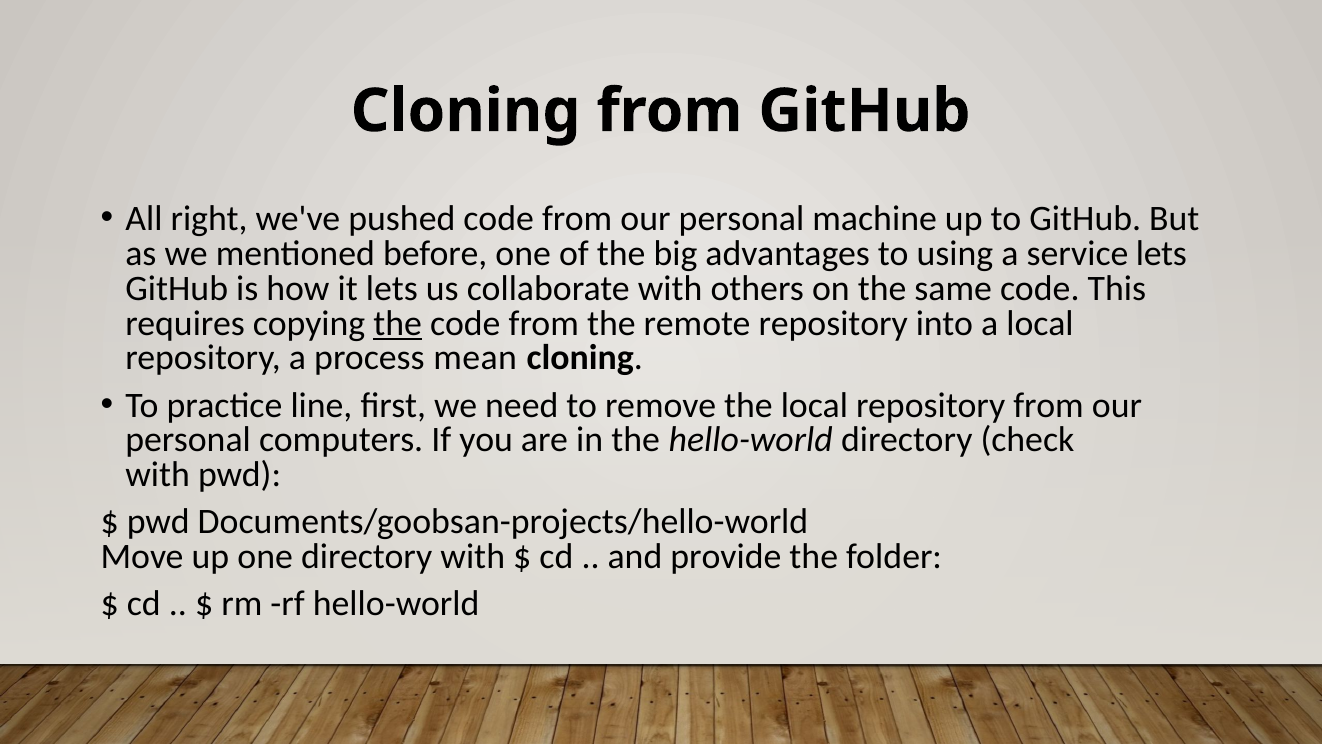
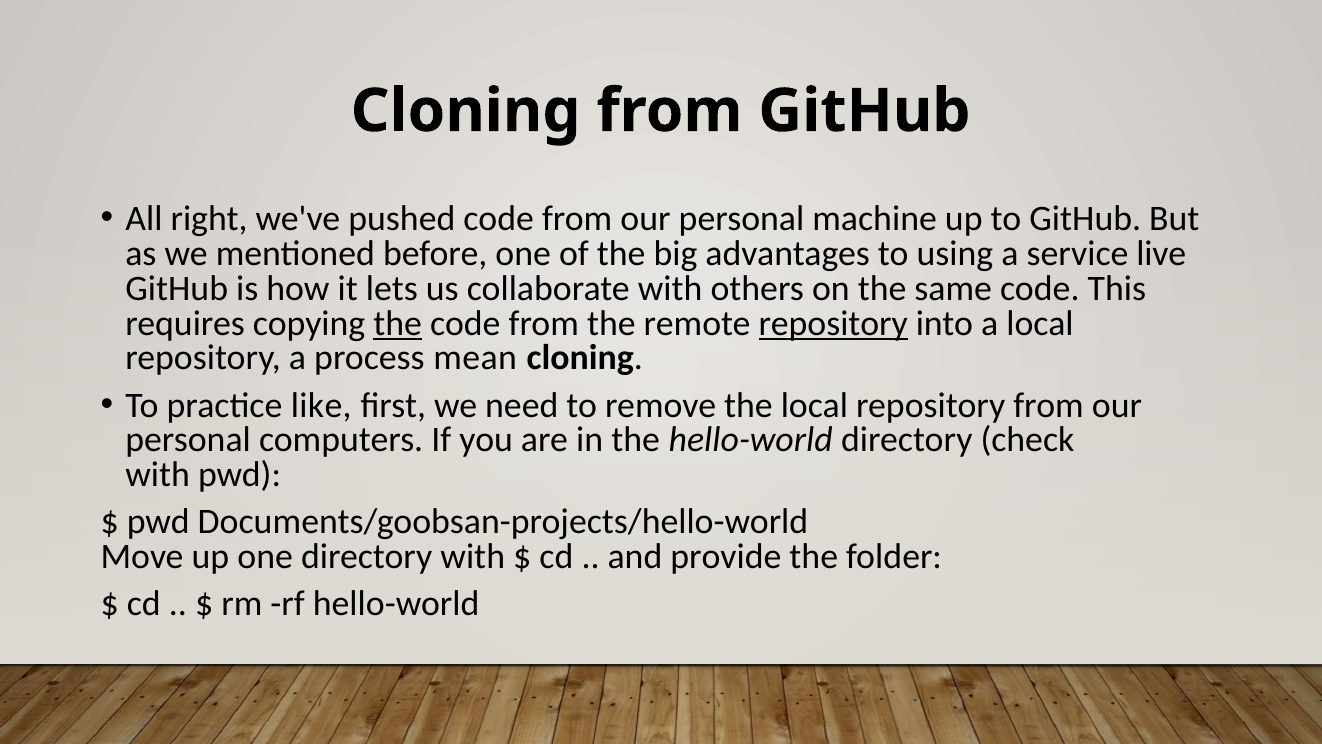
service lets: lets -> live
repository at (833, 323) underline: none -> present
line: line -> like
